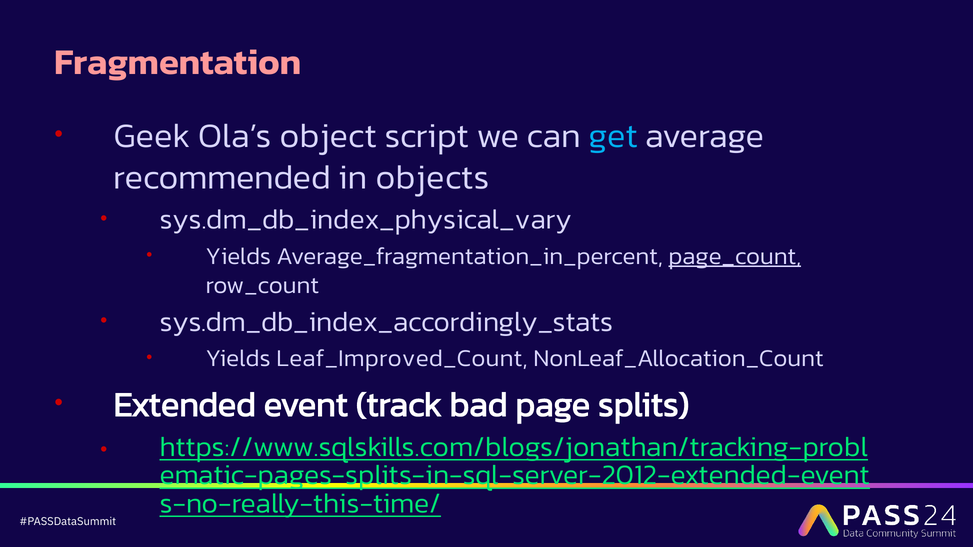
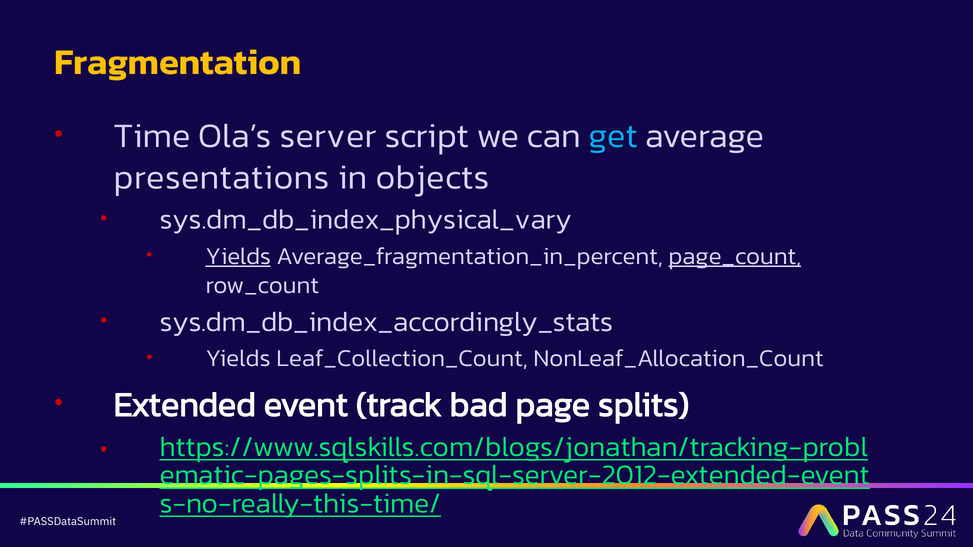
Fragmentation colour: pink -> yellow
Geek: Geek -> Time
object: object -> server
recommended: recommended -> presentations
Yields at (238, 256) underline: none -> present
Leaf_Improved_Count: Leaf_Improved_Count -> Leaf_Collection_Count
